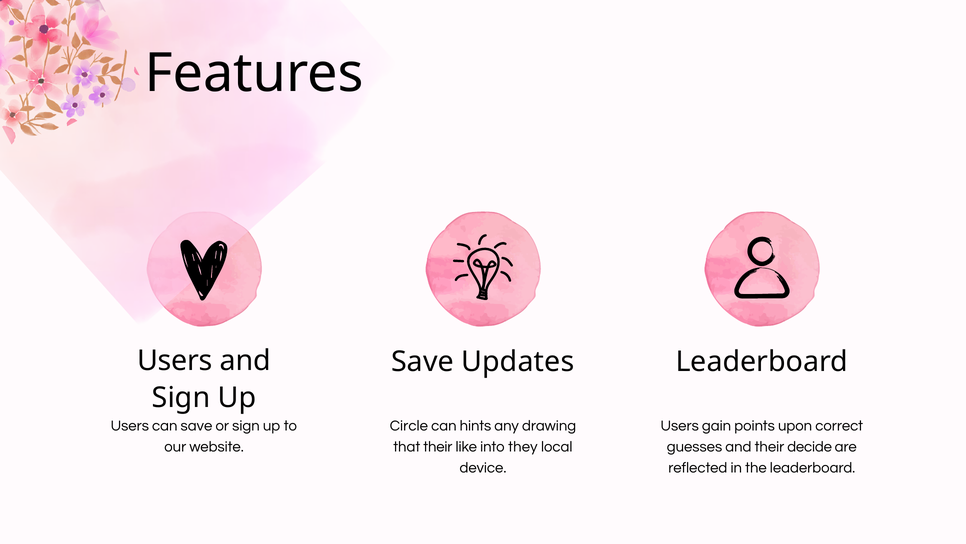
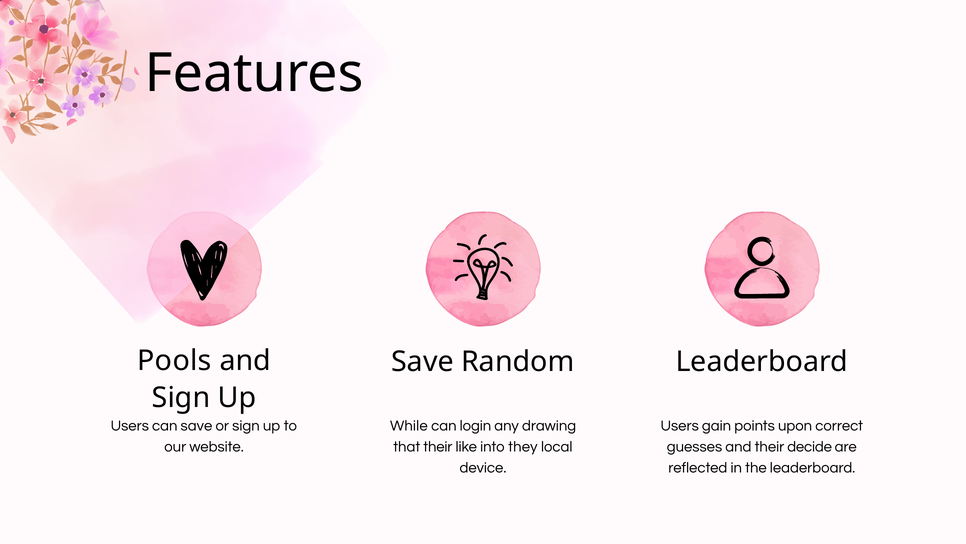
Users at (175, 360): Users -> Pools
Updates: Updates -> Random
Circle: Circle -> While
hints: hints -> login
